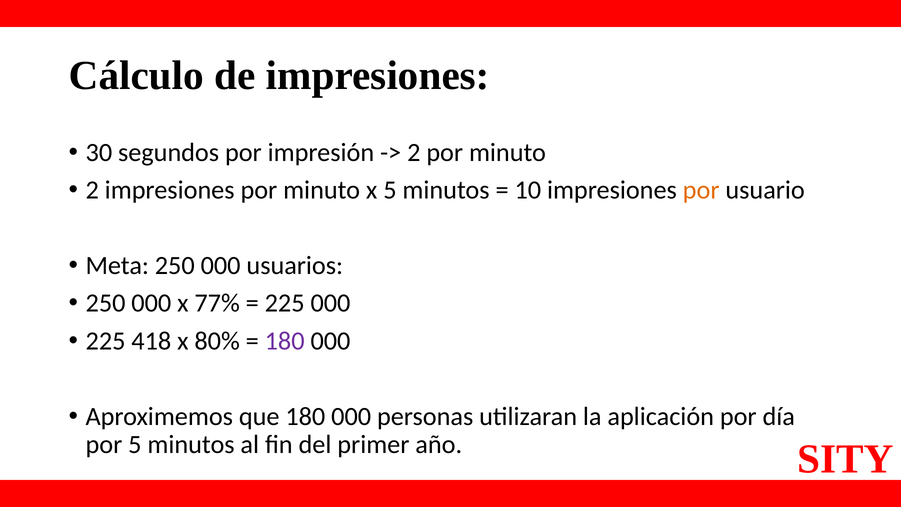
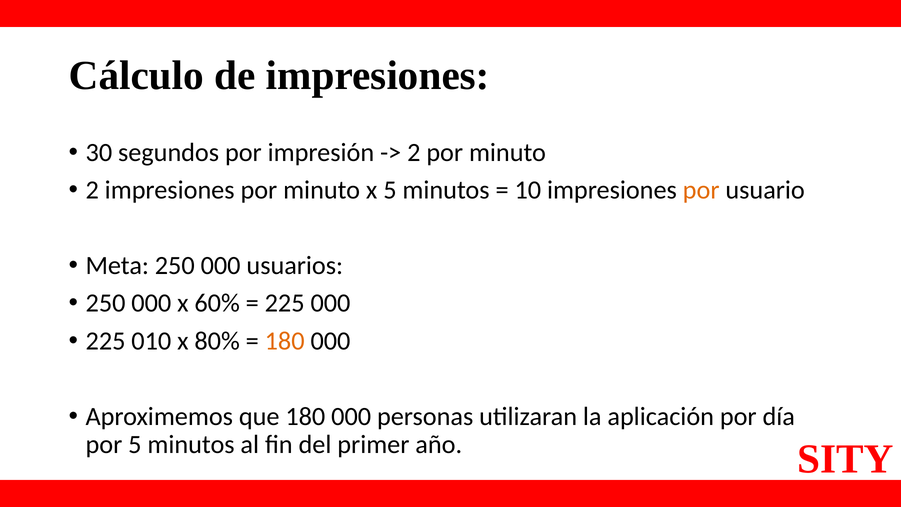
77%: 77% -> 60%
418: 418 -> 010
180 at (285, 341) colour: purple -> orange
